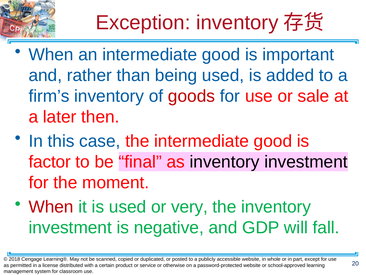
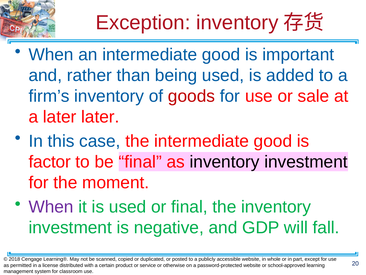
later then: then -> later
When at (51, 207) colour: red -> purple
or very: very -> final
